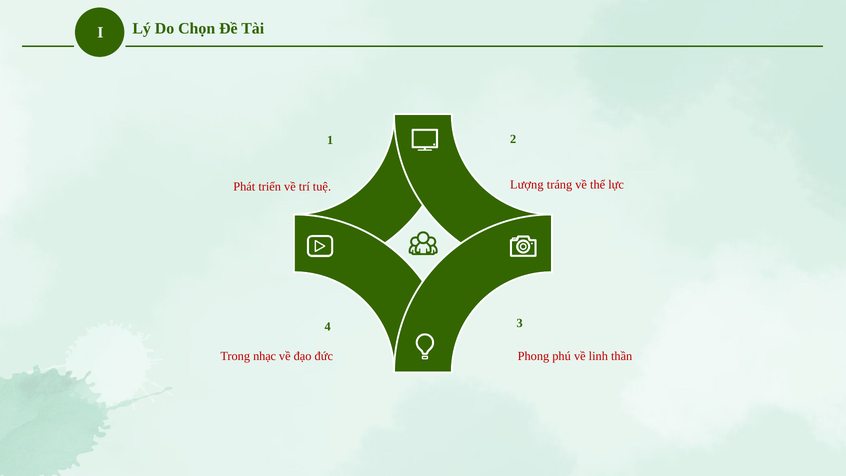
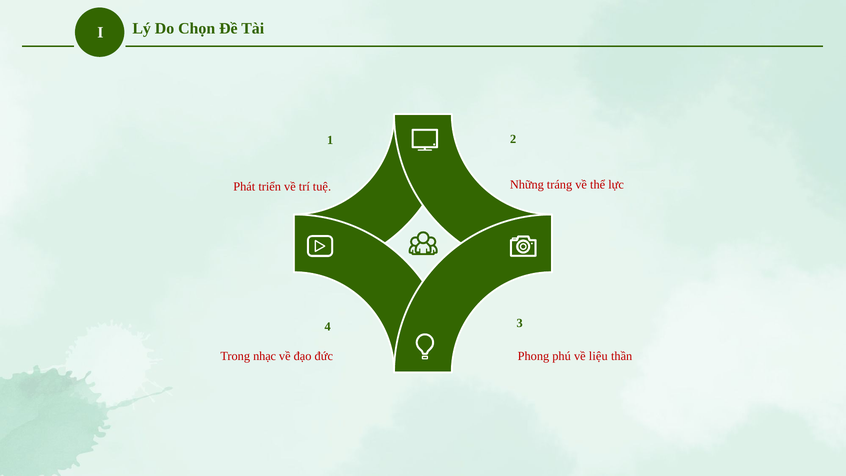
Lượng: Lượng -> Những
linh: linh -> liệu
